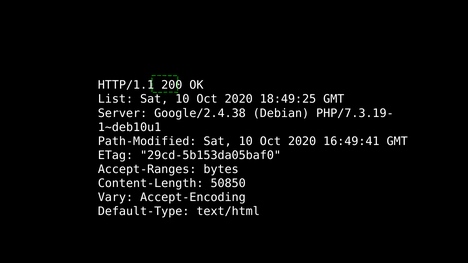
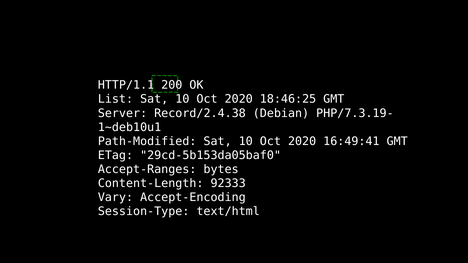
18:49:25: 18:49:25 -> 18:46:25
Google/2.4.38: Google/2.4.38 -> Record/2.4.38
50850: 50850 -> 92333
Default-Type: Default-Type -> Session-Type
